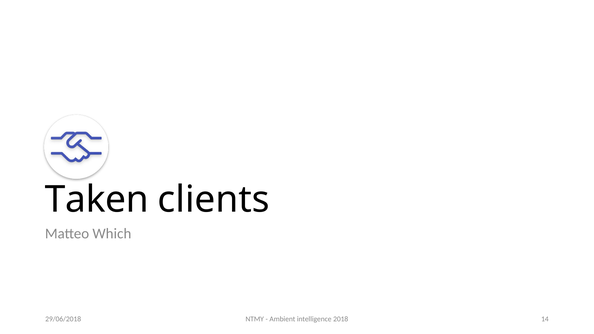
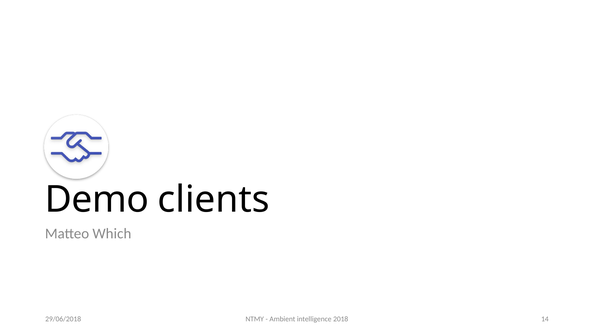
Taken: Taken -> Demo
